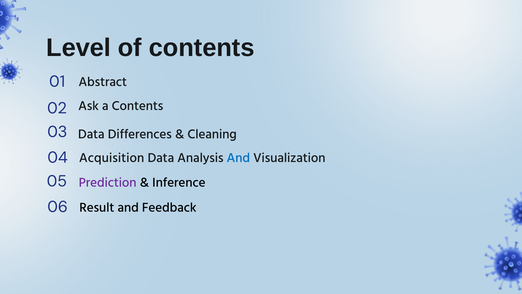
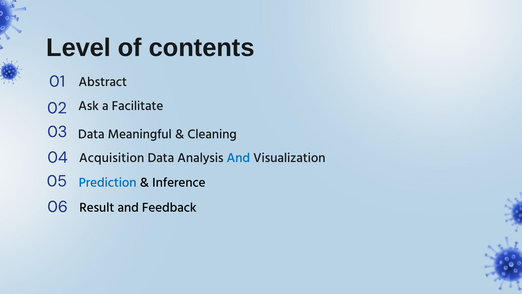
a Contents: Contents -> Facilitate
Differences: Differences -> Meaningful
Prediction colour: purple -> blue
